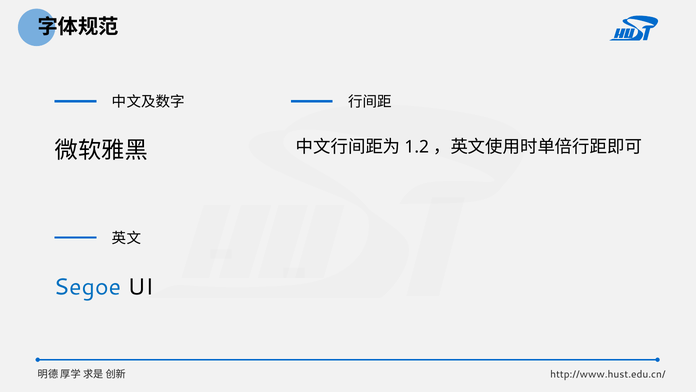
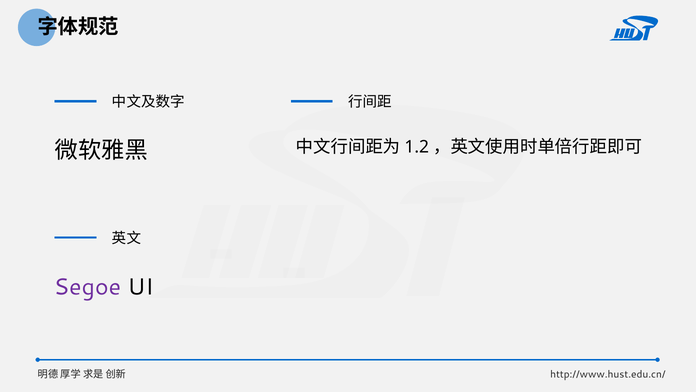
Segoe colour: blue -> purple
